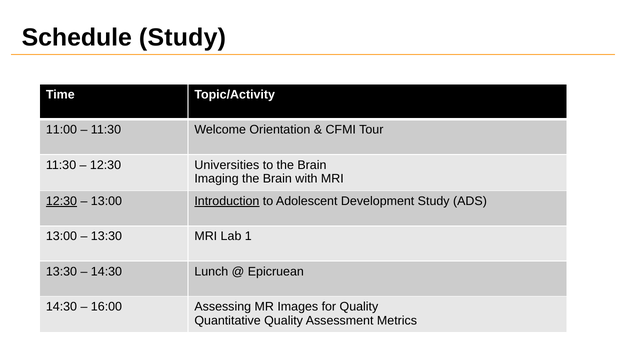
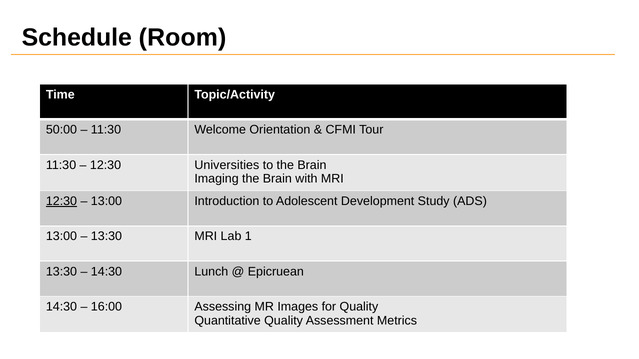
Schedule Study: Study -> Room
11:00: 11:00 -> 50:00
Introduction underline: present -> none
